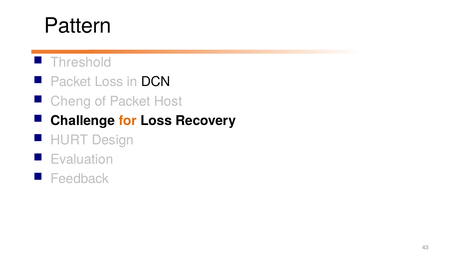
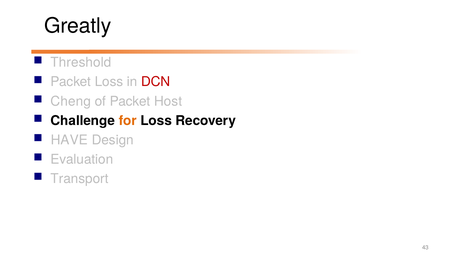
Pattern: Pattern -> Greatly
DCN colour: black -> red
HURT: HURT -> HAVE
Feedback: Feedback -> Transport
